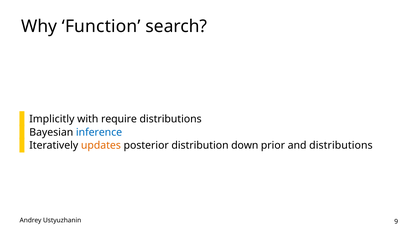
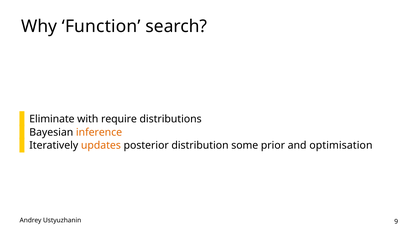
Implicitly: Implicitly -> Eliminate
inference colour: blue -> orange
down: down -> some
and distributions: distributions -> optimisation
